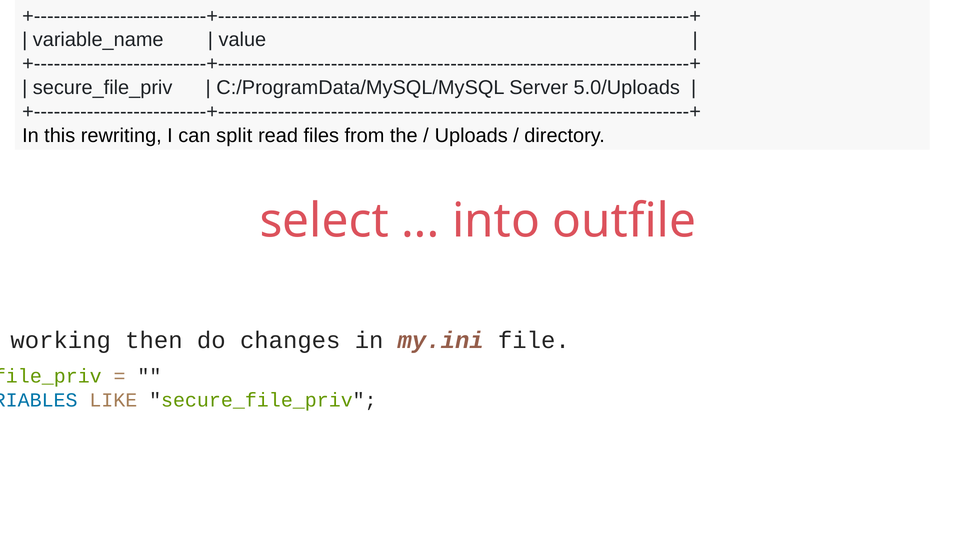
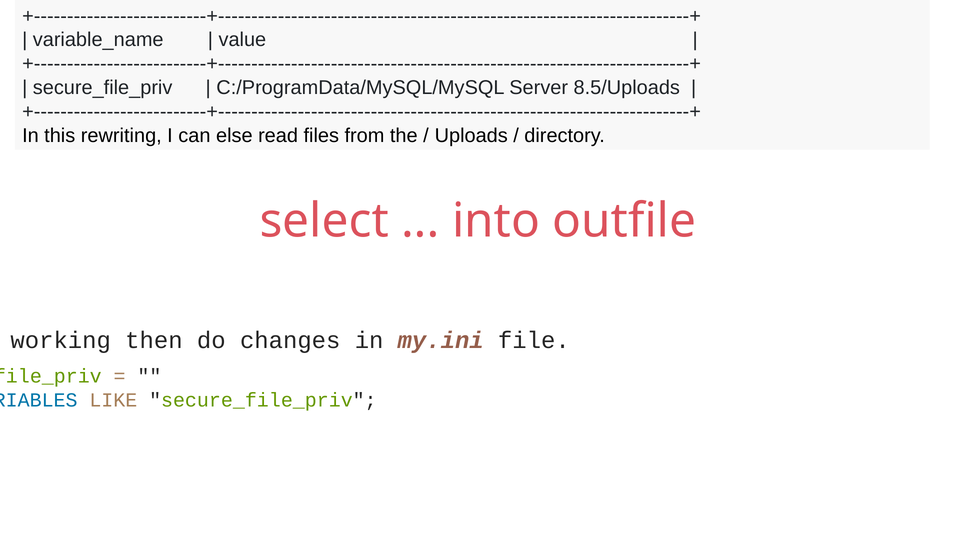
5.0/Uploads: 5.0/Uploads -> 8.5/Uploads
split: split -> else
